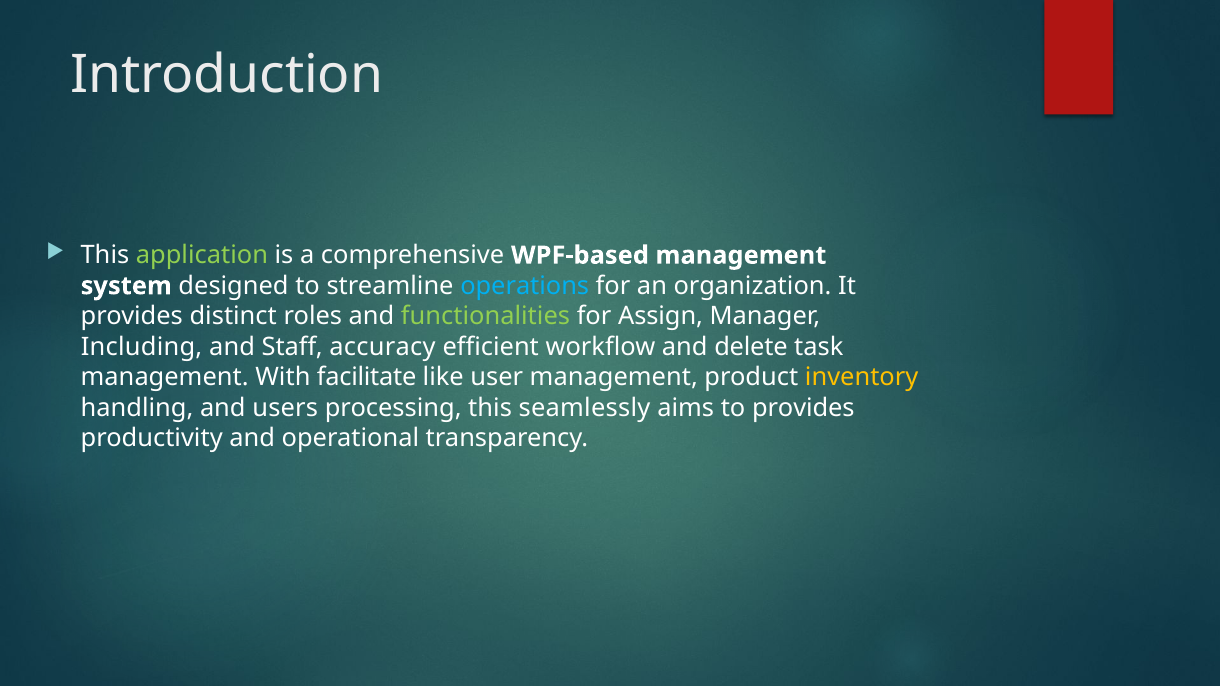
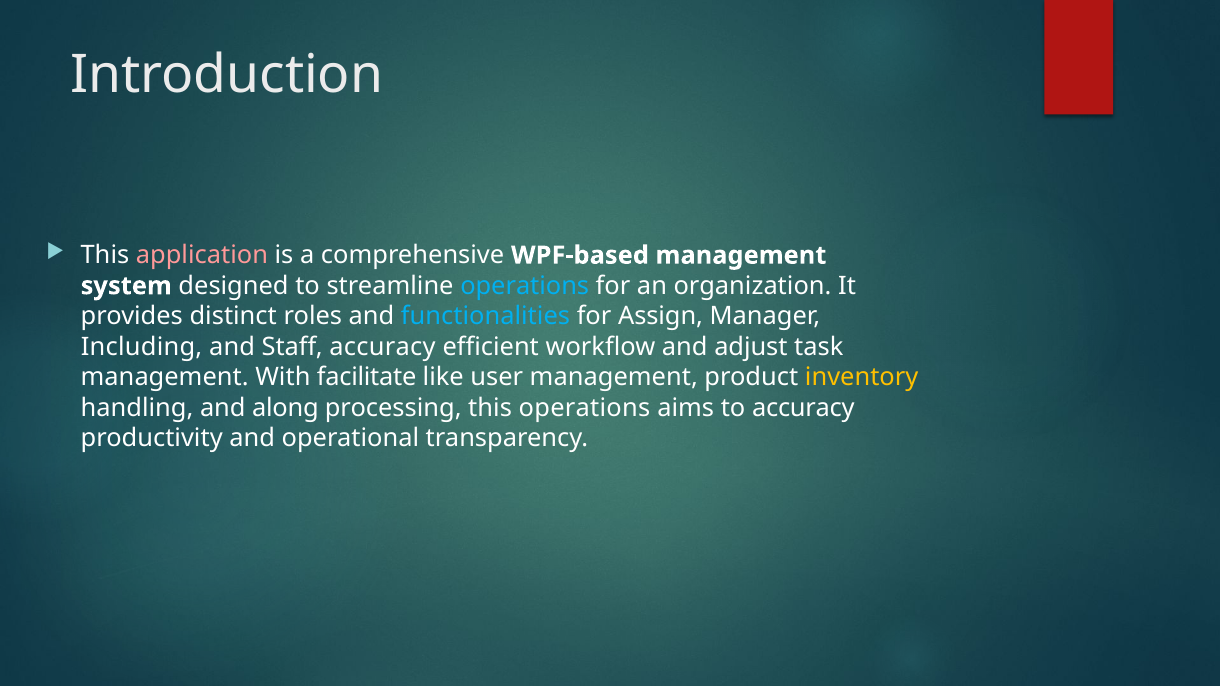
application colour: light green -> pink
functionalities colour: light green -> light blue
delete: delete -> adjust
users: users -> along
this seamlessly: seamlessly -> operations
to provides: provides -> accuracy
